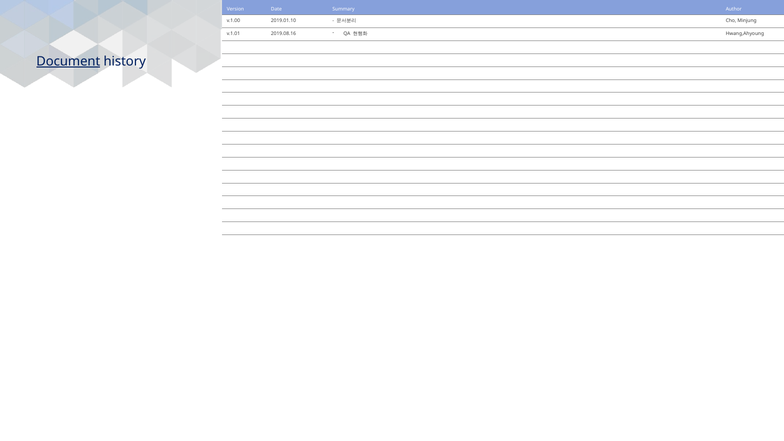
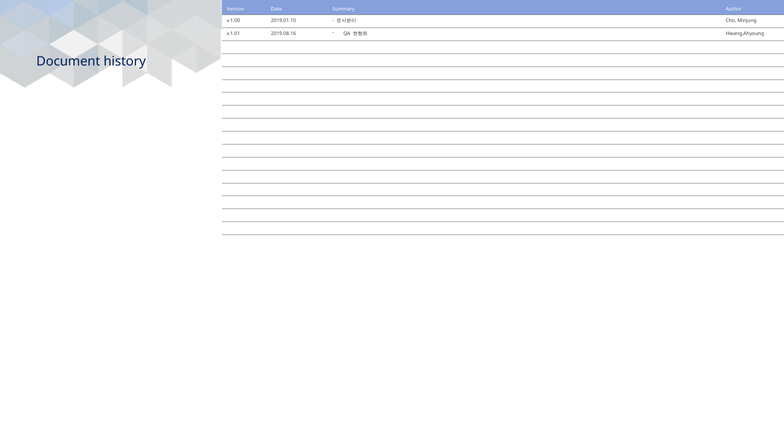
Document underline: present -> none
